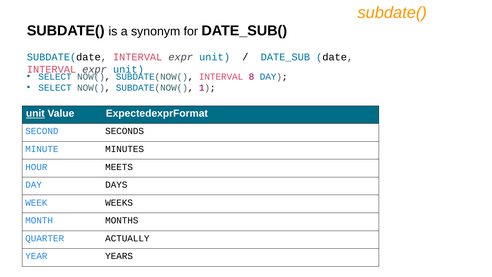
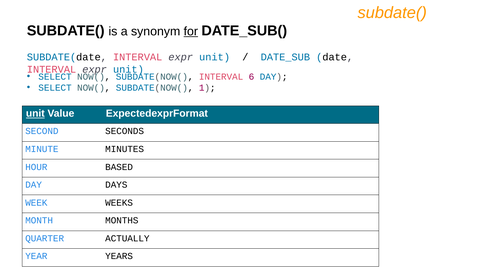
for underline: none -> present
8: 8 -> 6
MEETS: MEETS -> BASED
